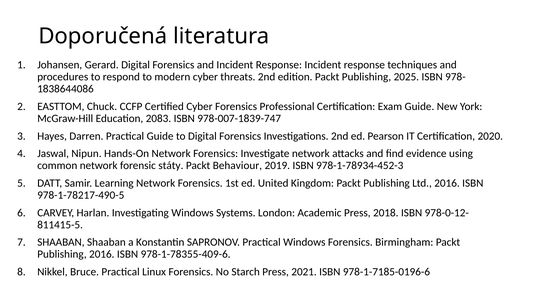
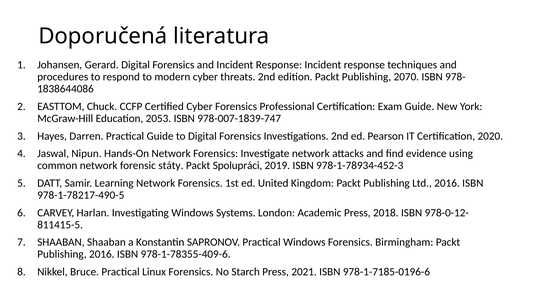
2025: 2025 -> 2070
2083: 2083 -> 2053
Behaviour: Behaviour -> Spolupráci
